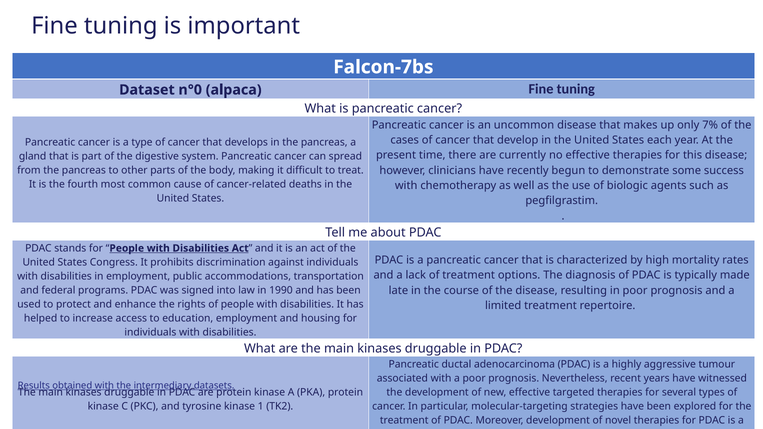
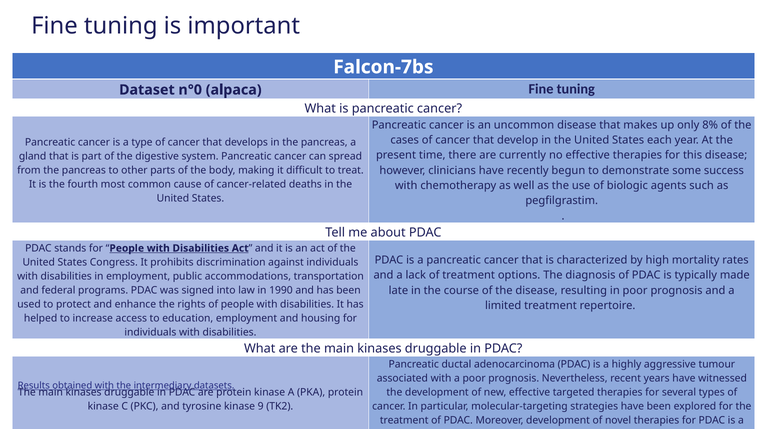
7%: 7% -> 8%
1: 1 -> 9
